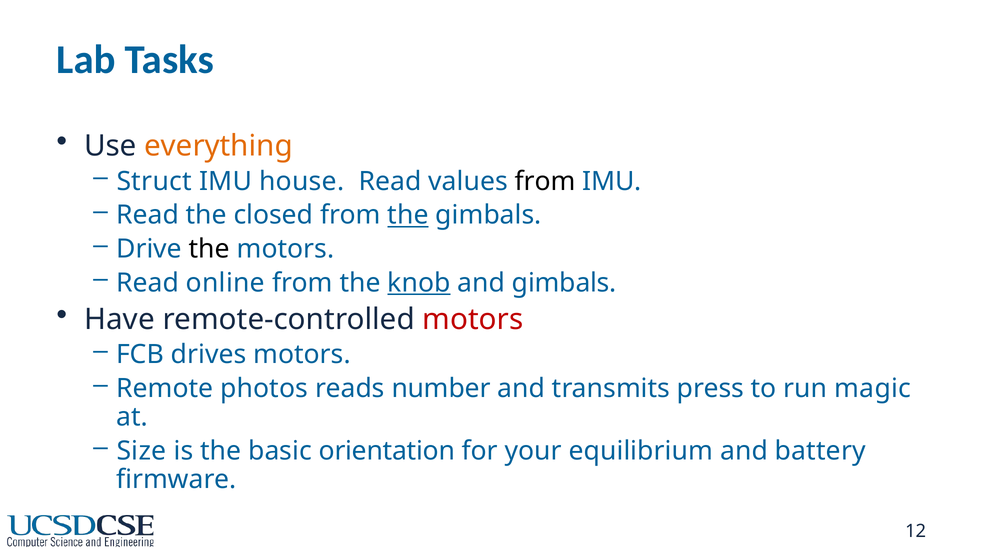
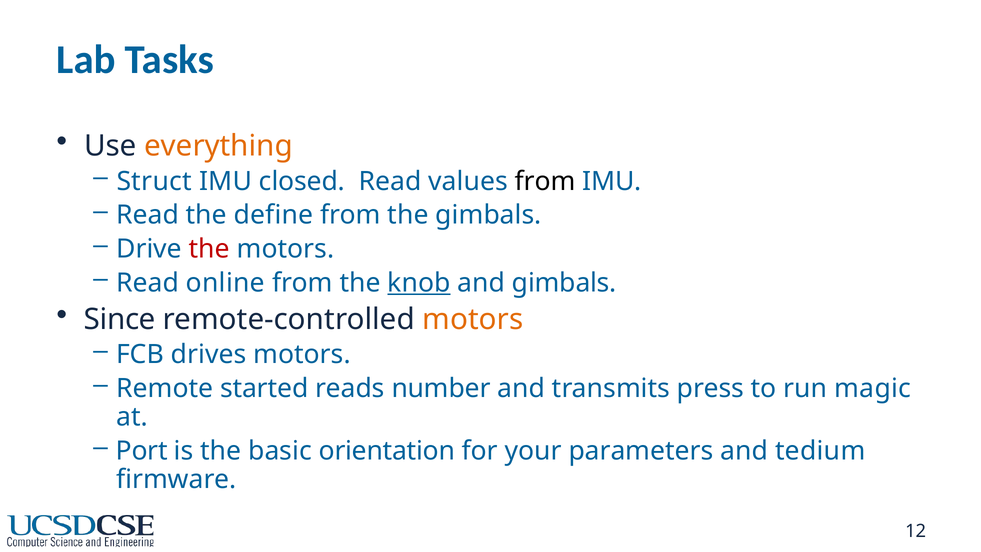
house: house -> closed
closed: closed -> define
the at (408, 215) underline: present -> none
the at (209, 249) colour: black -> red
Have: Have -> Since
motors at (473, 319) colour: red -> orange
photos: photos -> started
Size: Size -> Port
equilibrium: equilibrium -> parameters
battery: battery -> tedium
